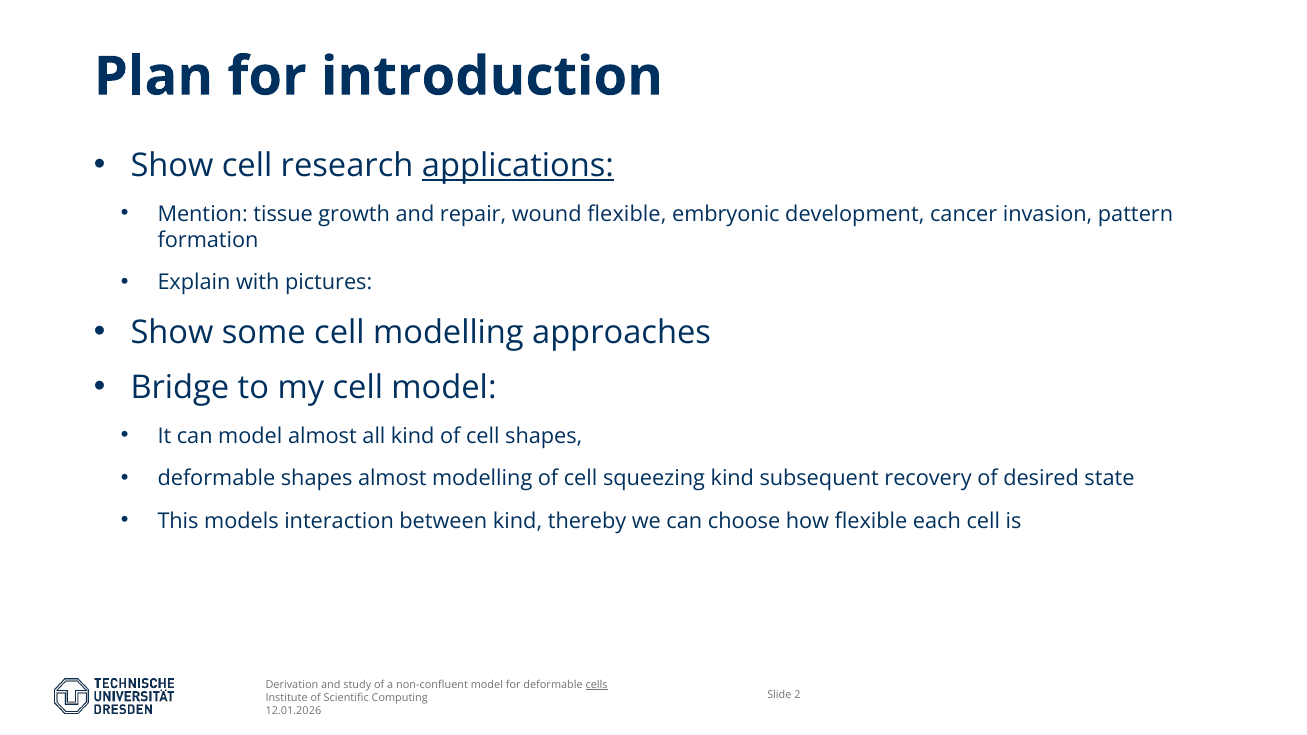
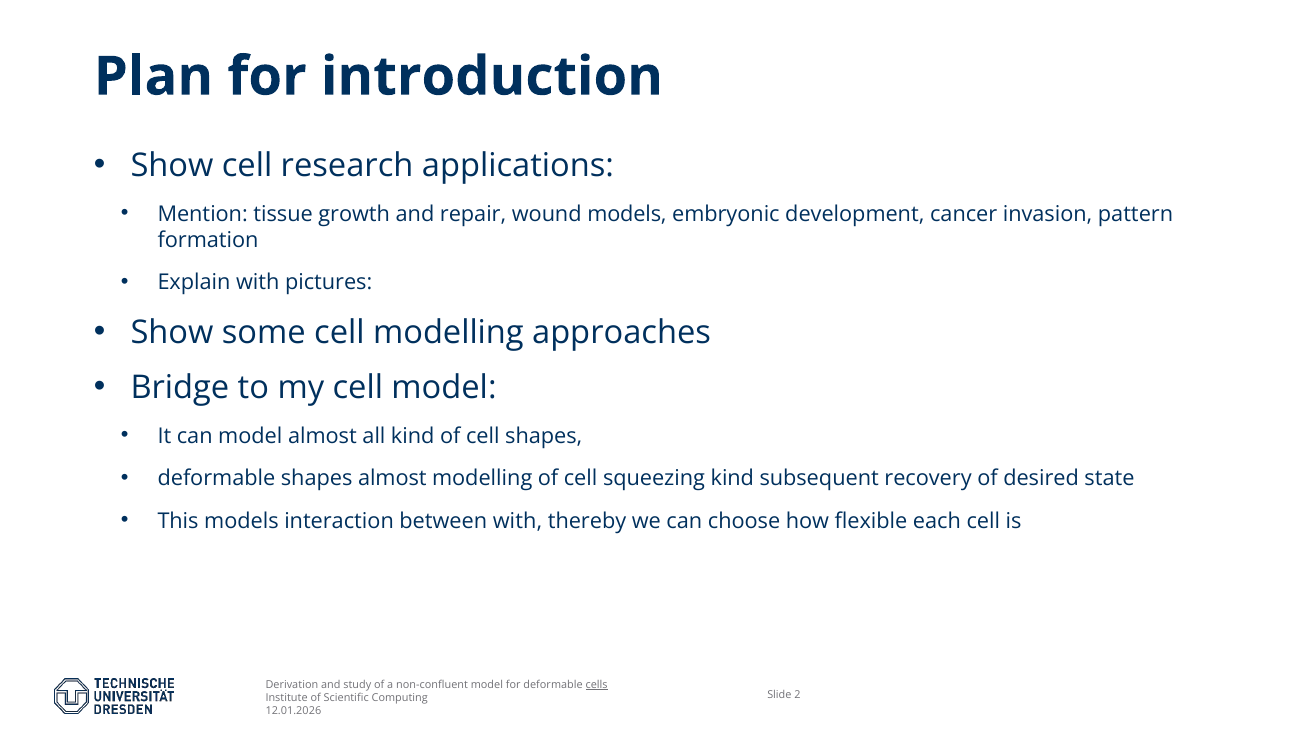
applications underline: present -> none
wound flexible: flexible -> models
between kind: kind -> with
